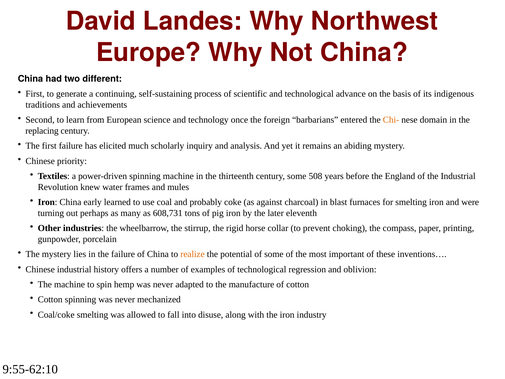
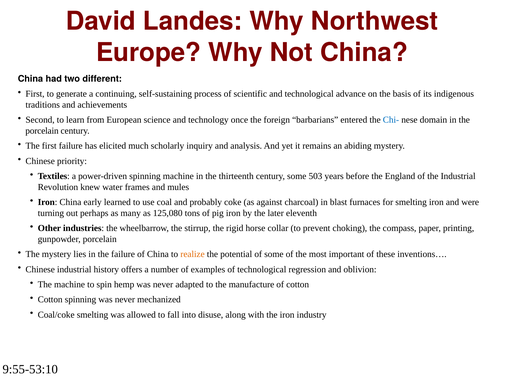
Chi- colour: orange -> blue
replacing at (42, 131): replacing -> porcelain
508: 508 -> 503
608,731: 608,731 -> 125,080
9:55-62:10: 9:55-62:10 -> 9:55-53:10
